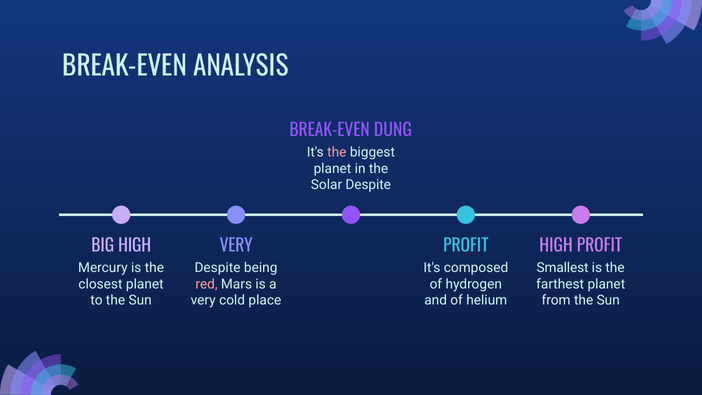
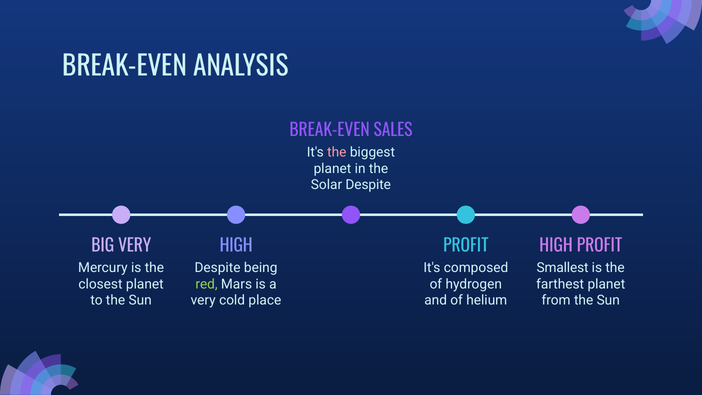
DUNG: DUNG -> SALES
BIG HIGH: HIGH -> VERY
VERY at (236, 246): VERY -> HIGH
red colour: pink -> light green
